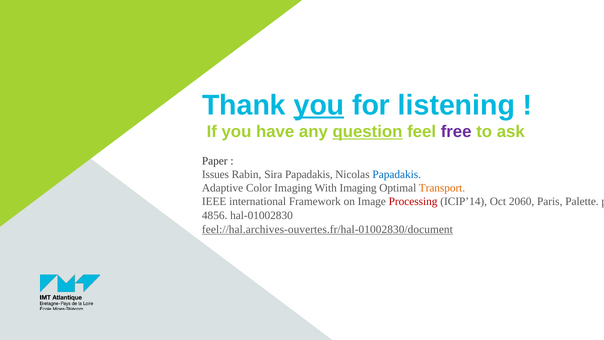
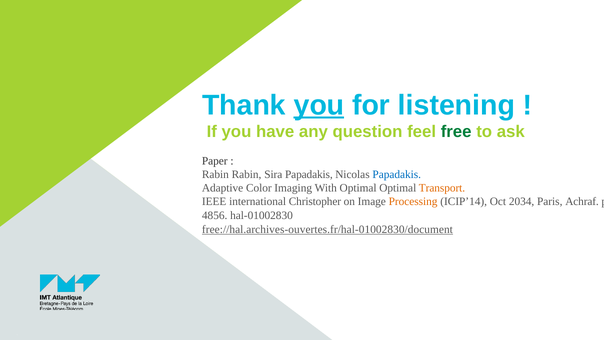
question underline: present -> none
free colour: purple -> green
Issues at (215, 174): Issues -> Rabin
With Imaging: Imaging -> Optimal
Framework: Framework -> Christopher
Processing colour: red -> orange
2060: 2060 -> 2034
Palette: Palette -> Achraf
feel://hal.archives-ouvertes.fr/hal-01002830/document: feel://hal.archives-ouvertes.fr/hal-01002830/document -> free://hal.archives-ouvertes.fr/hal-01002830/document
